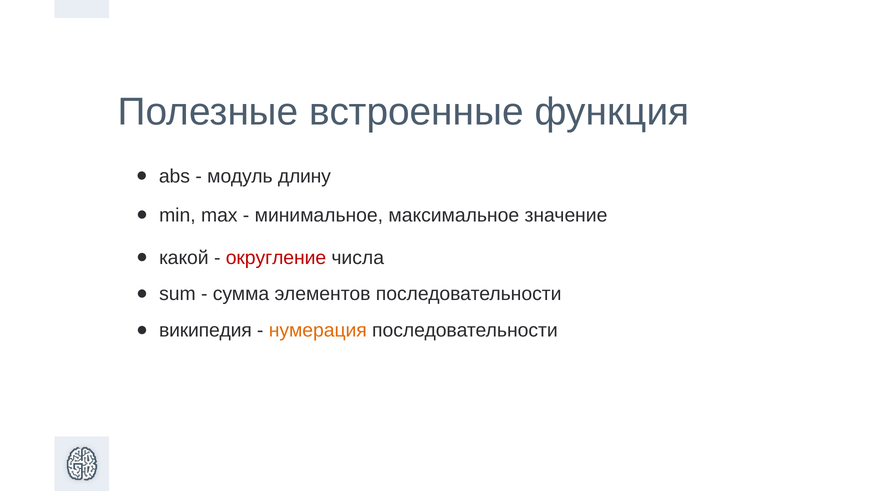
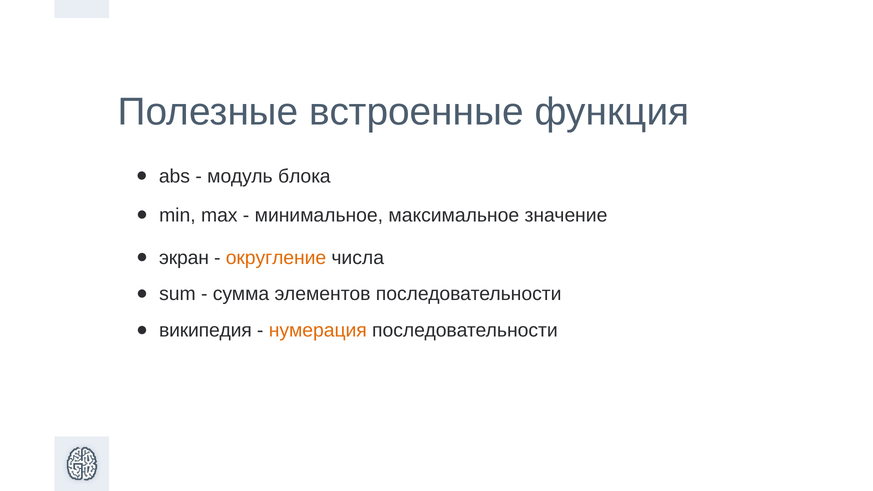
длину: длину -> блока
какой: какой -> экран
округление colour: red -> orange
